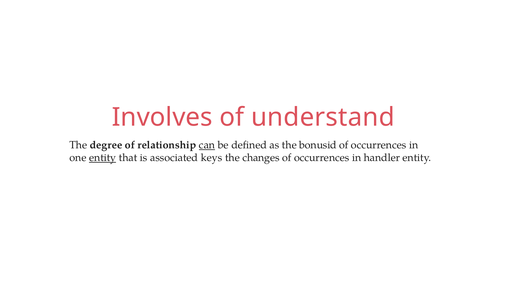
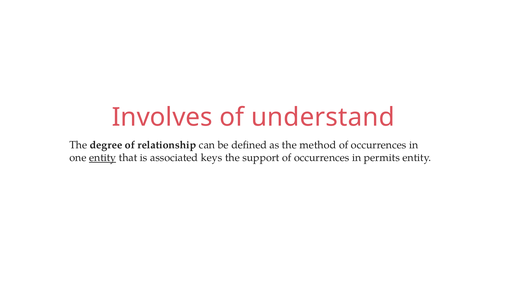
can underline: present -> none
bonusid: bonusid -> method
changes: changes -> support
handler: handler -> permits
